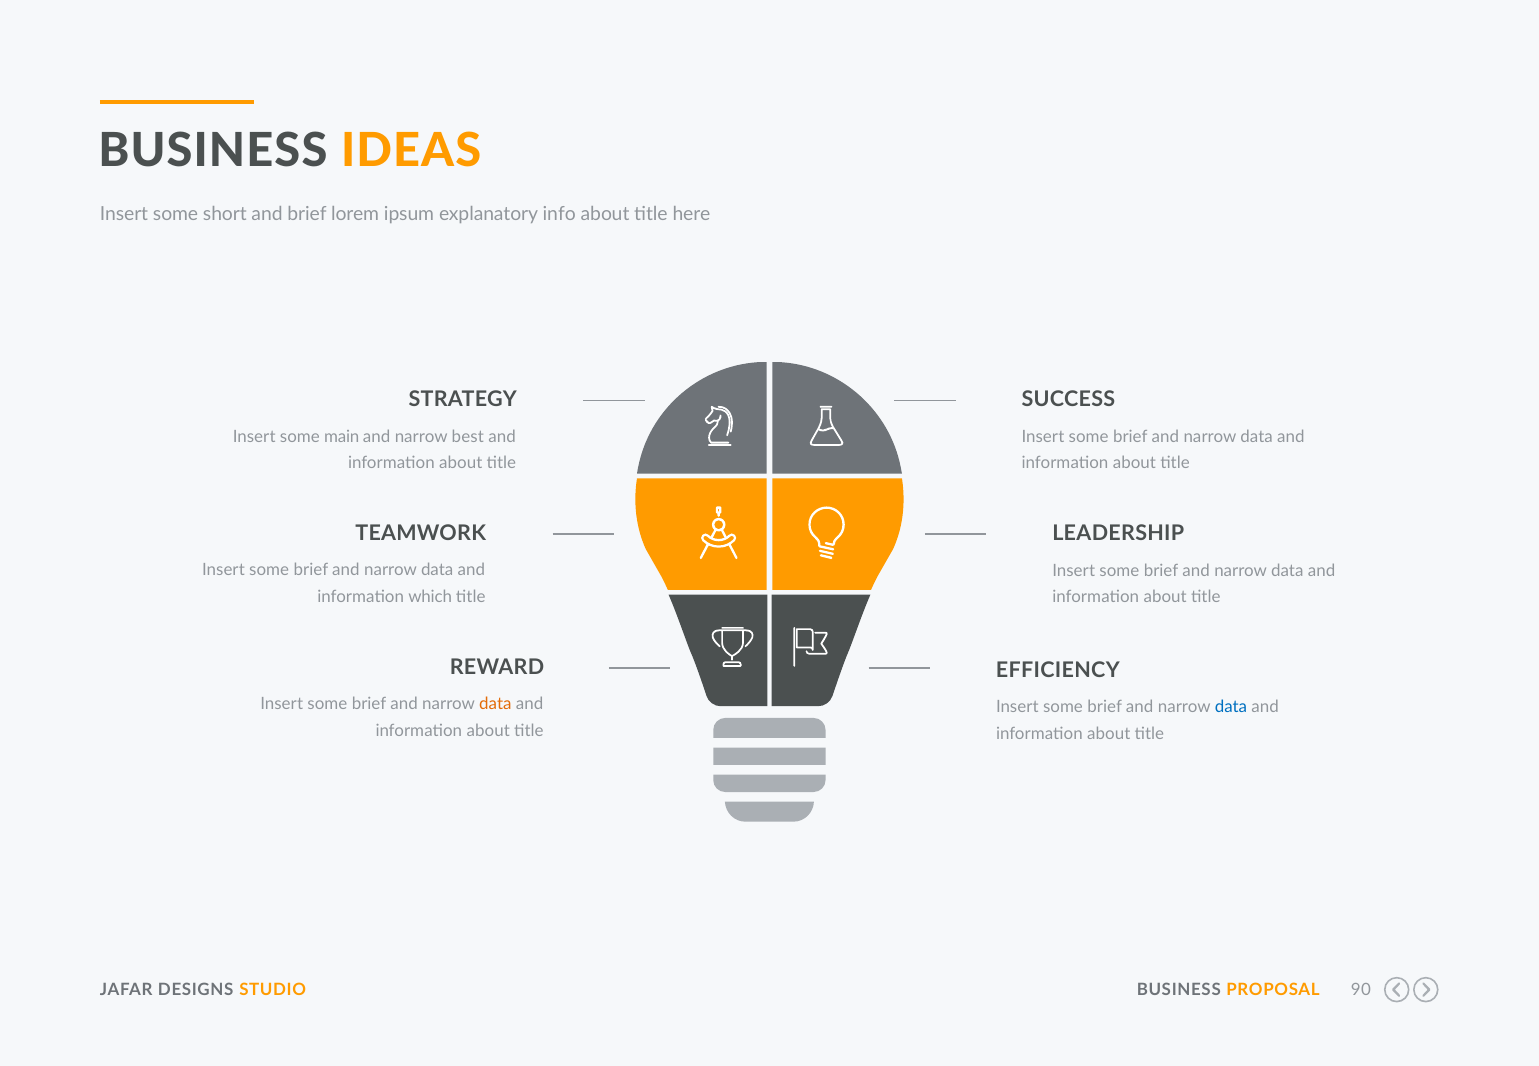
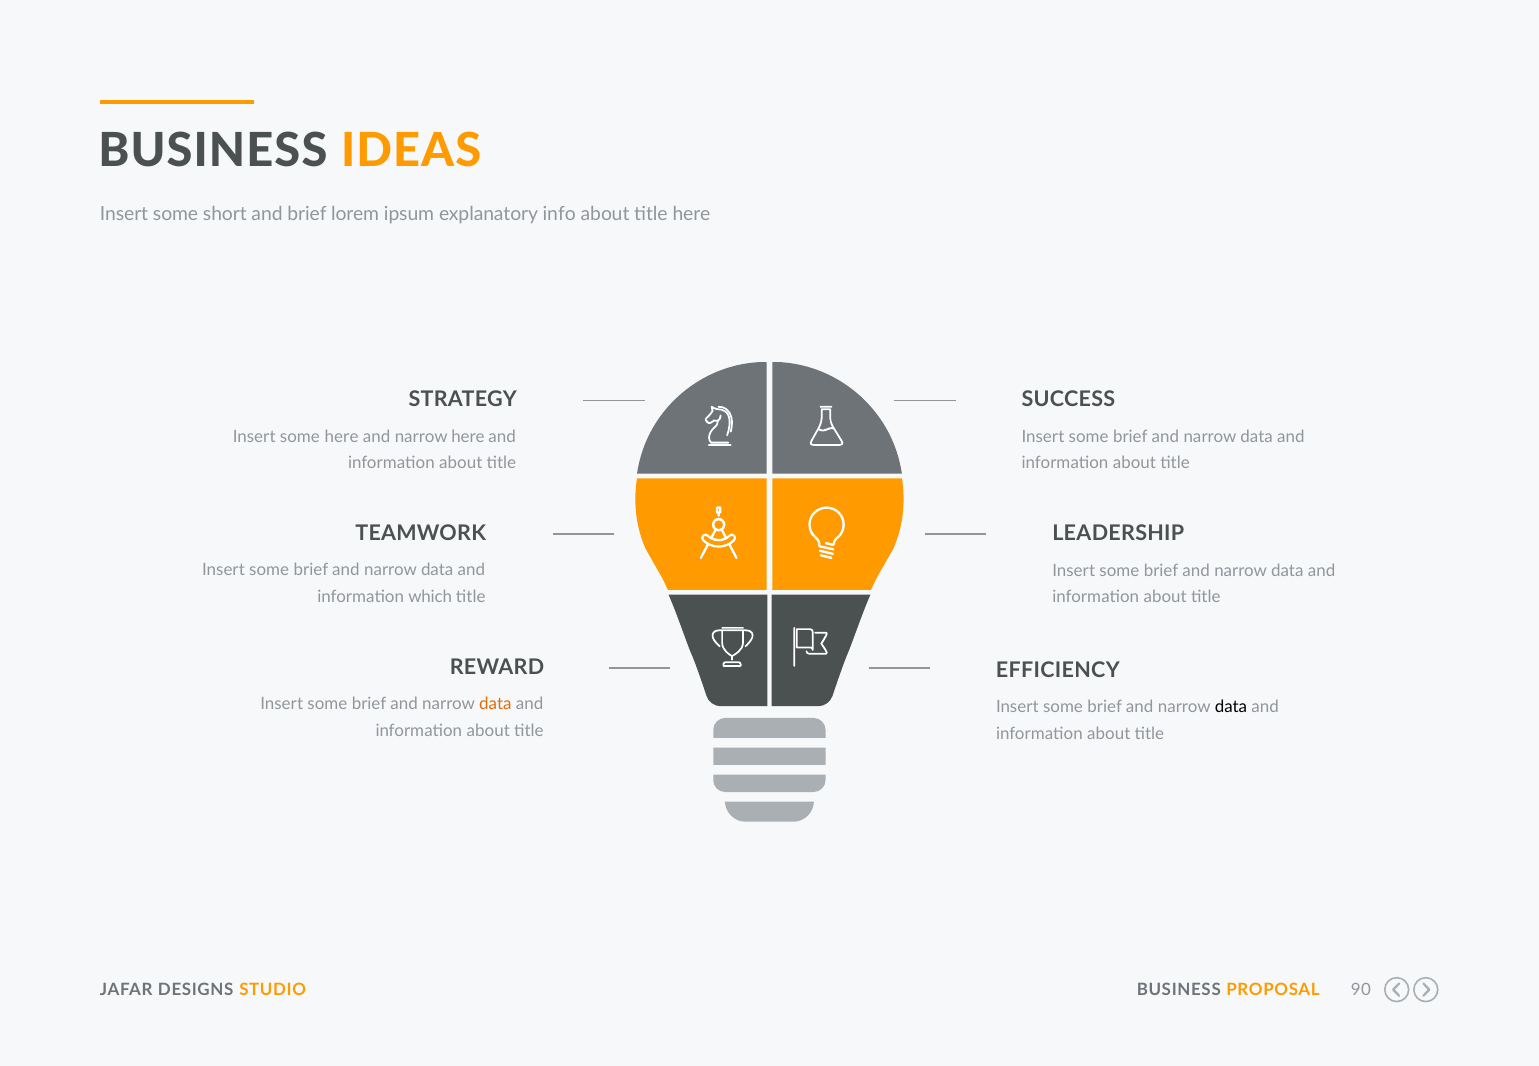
some main: main -> here
narrow best: best -> here
data at (1231, 707) colour: blue -> black
